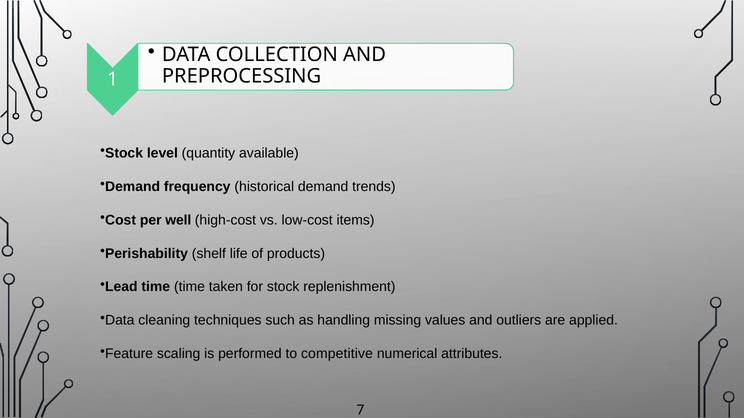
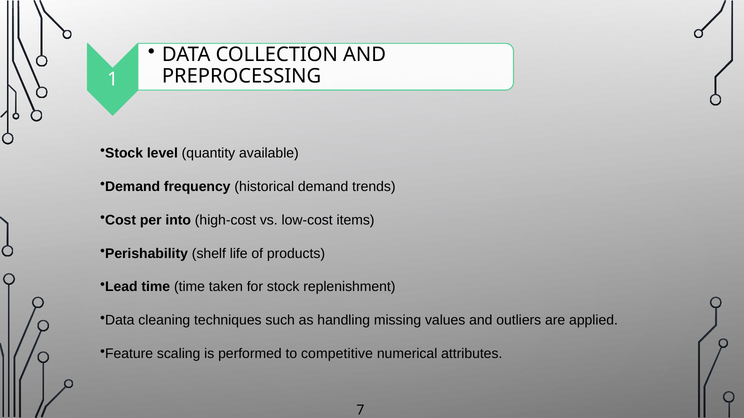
well: well -> into
